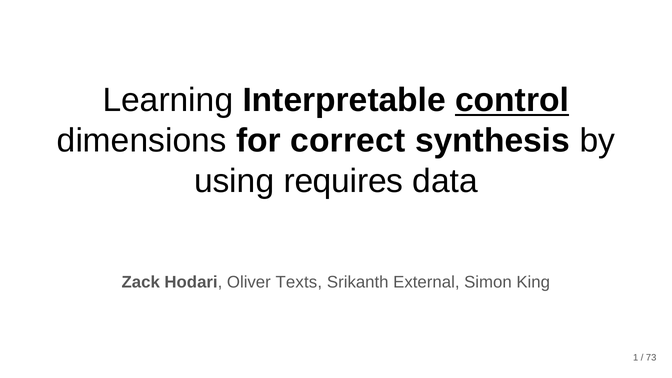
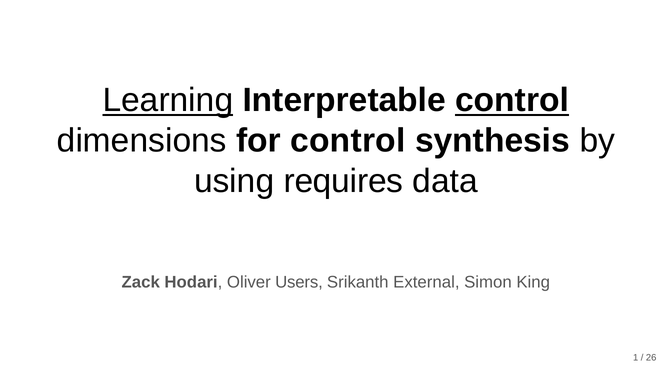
Learning underline: none -> present
for correct: correct -> control
Texts: Texts -> Users
73: 73 -> 26
